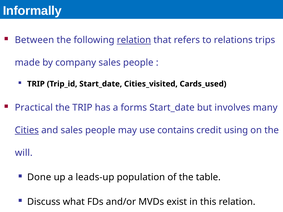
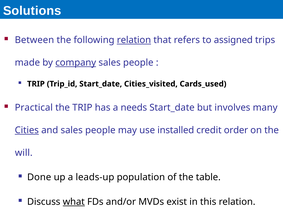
Informally: Informally -> Solutions
relations: relations -> assigned
company underline: none -> present
forms: forms -> needs
contains: contains -> installed
using: using -> order
what underline: none -> present
